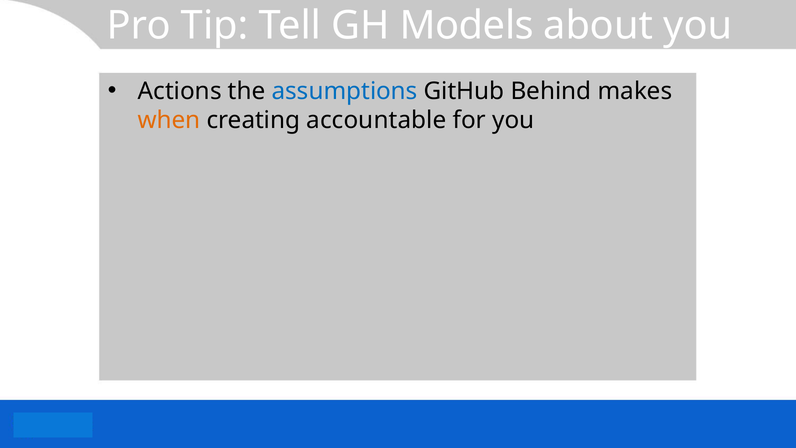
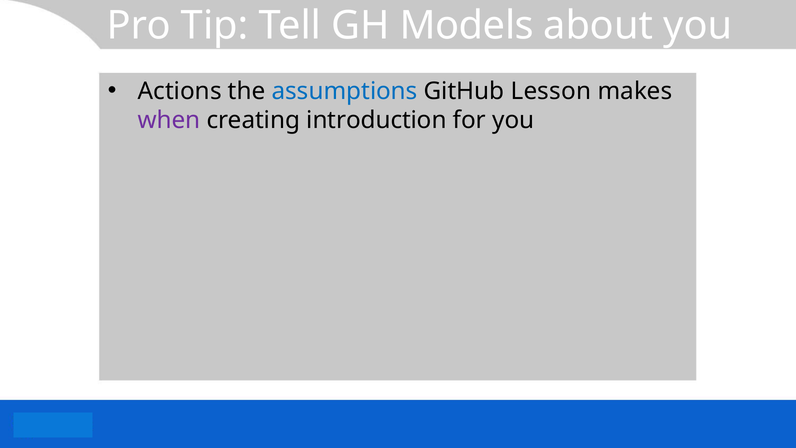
Behind: Behind -> Lesson
when colour: orange -> purple
accountable: accountable -> introduction
